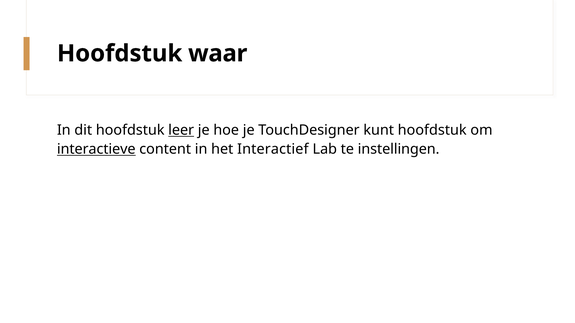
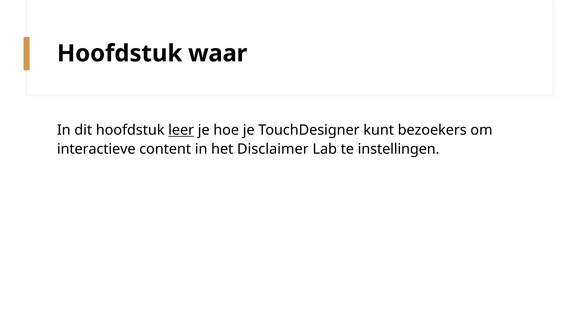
kunt hoofdstuk: hoofdstuk -> bezoekers
interactieve underline: present -> none
Interactief: Interactief -> Disclaimer
